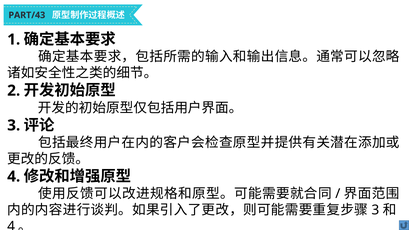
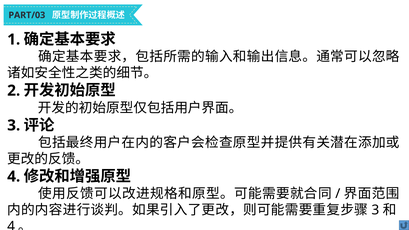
PART/43: PART/43 -> PART/03
